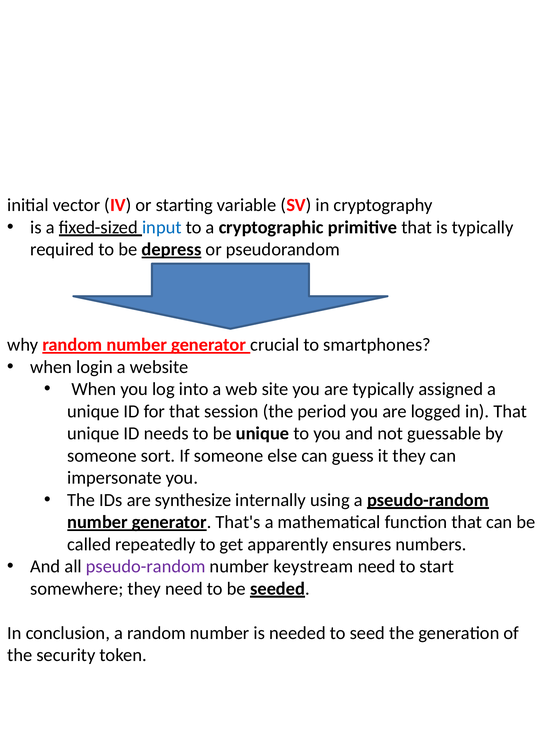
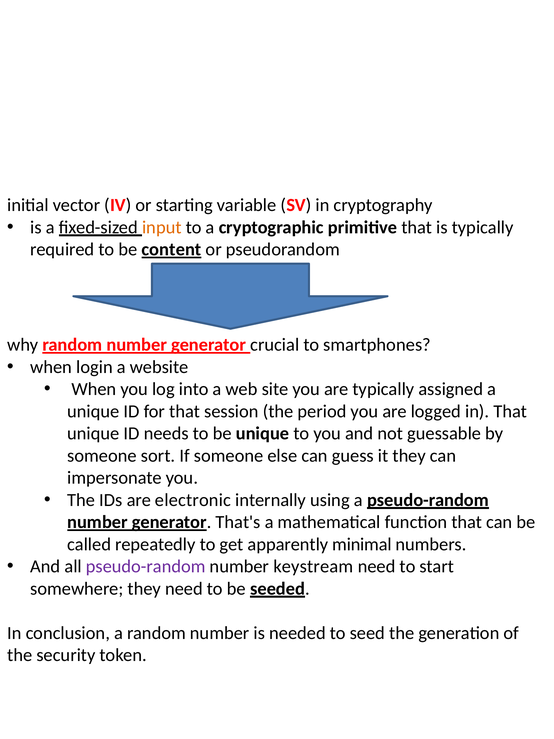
input colour: blue -> orange
depress: depress -> content
synthesize: synthesize -> electronic
ensures: ensures -> minimal
